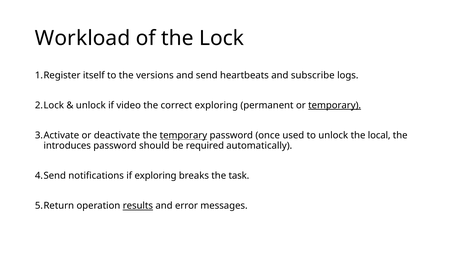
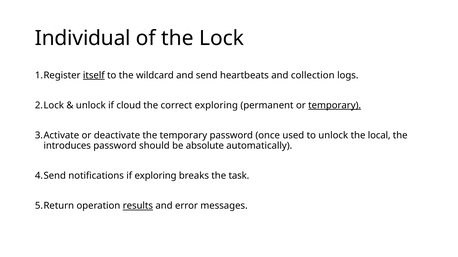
Workload: Workload -> Individual
itself underline: none -> present
versions: versions -> wildcard
subscribe: subscribe -> collection
video: video -> cloud
temporary at (183, 136) underline: present -> none
required: required -> absolute
